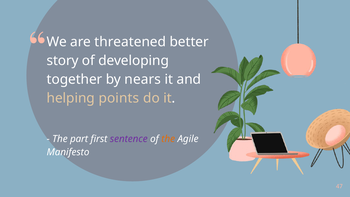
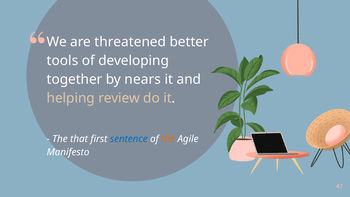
story: story -> tools
points: points -> review
part: part -> that
sentence colour: purple -> blue
